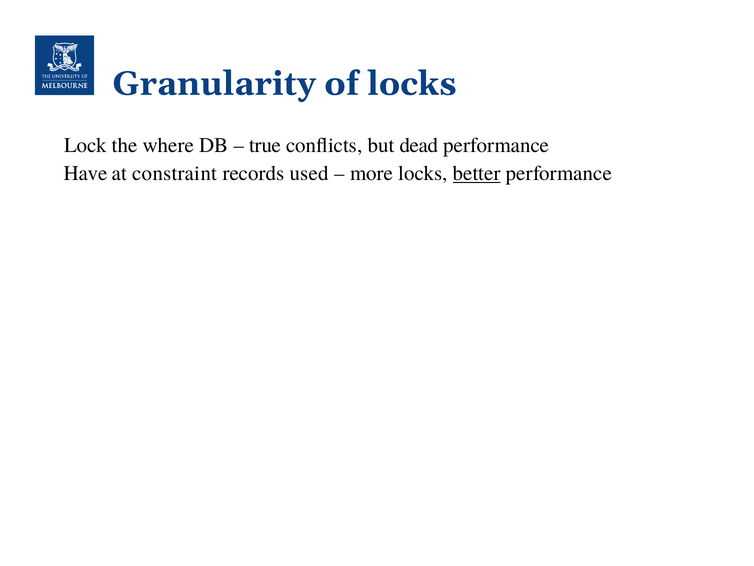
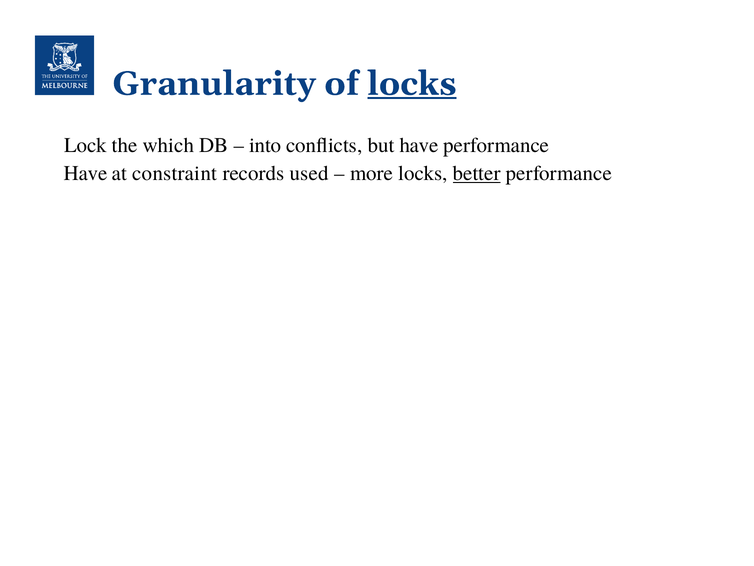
locks at (412, 84) underline: none -> present
where: where -> which
true: true -> into
but dead: dead -> have
